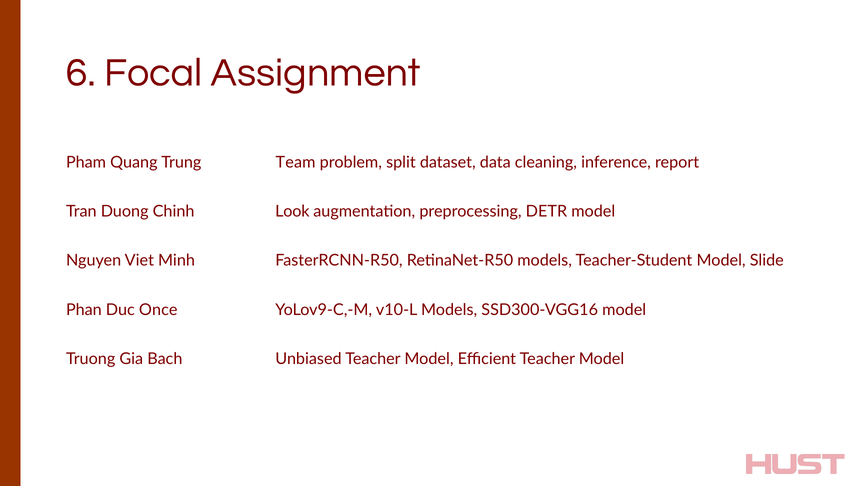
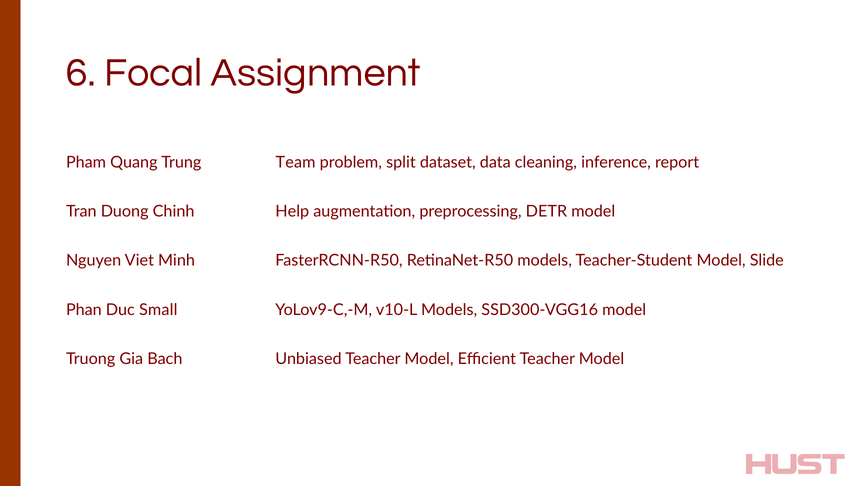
Look: Look -> Help
Once: Once -> Small
